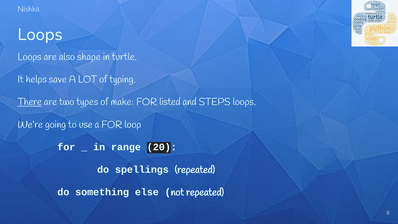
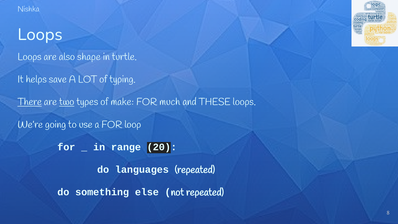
two underline: none -> present
listed: listed -> much
STEPS: STEPS -> THESE
spellings: spellings -> languages
